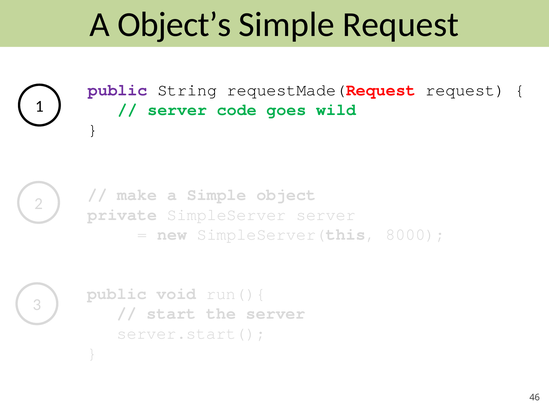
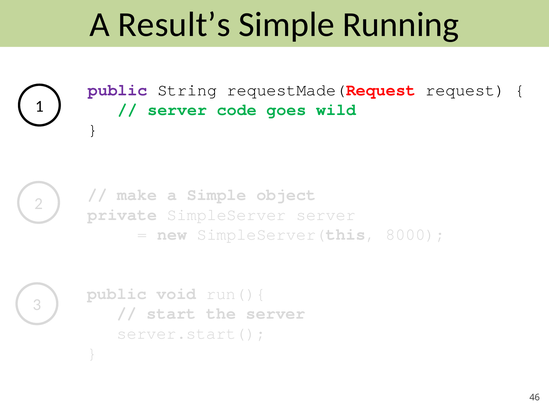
Object’s: Object’s -> Result’s
Simple Request: Request -> Running
